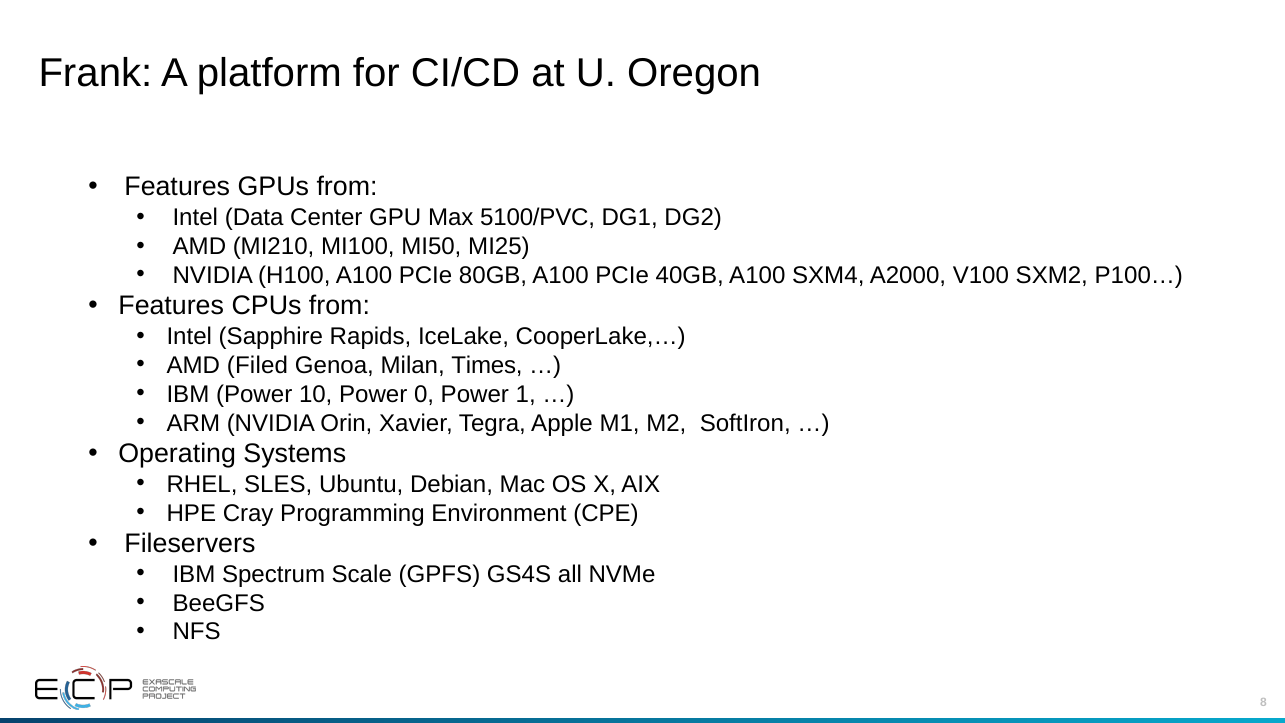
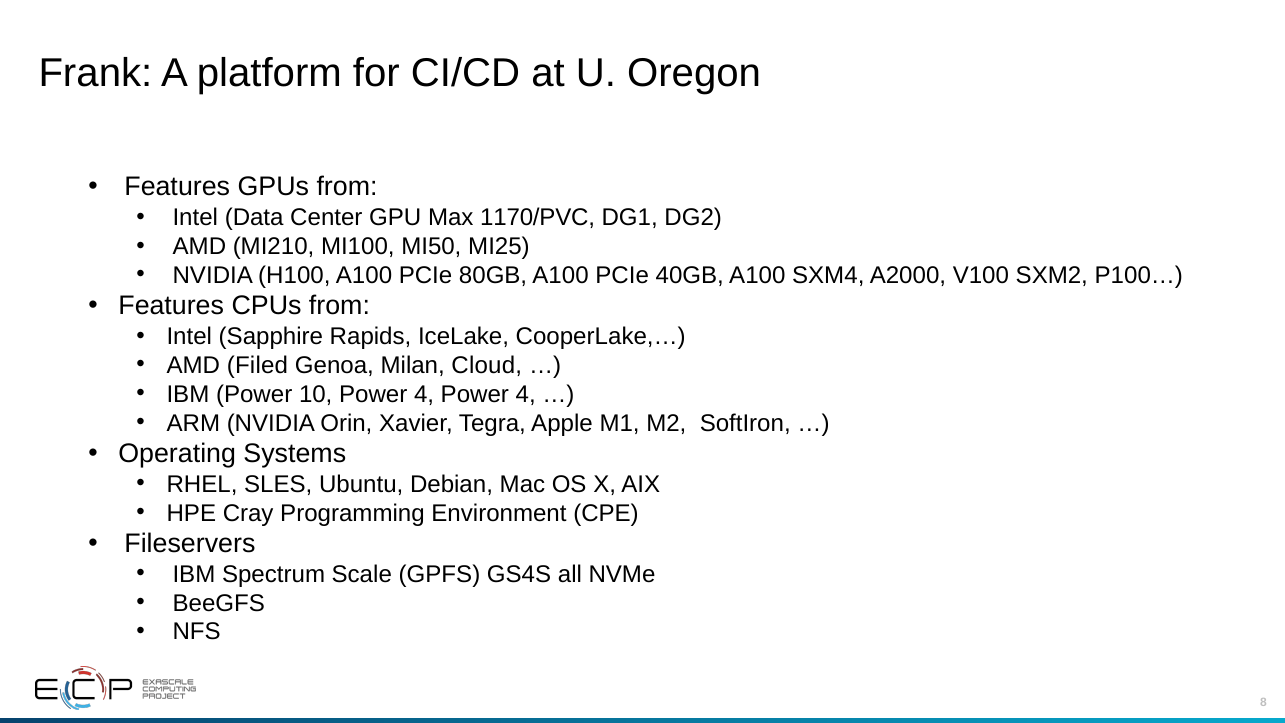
5100/PVC: 5100/PVC -> 1170/PVC
Times: Times -> Cloud
10 Power 0: 0 -> 4
1 at (526, 394): 1 -> 4
